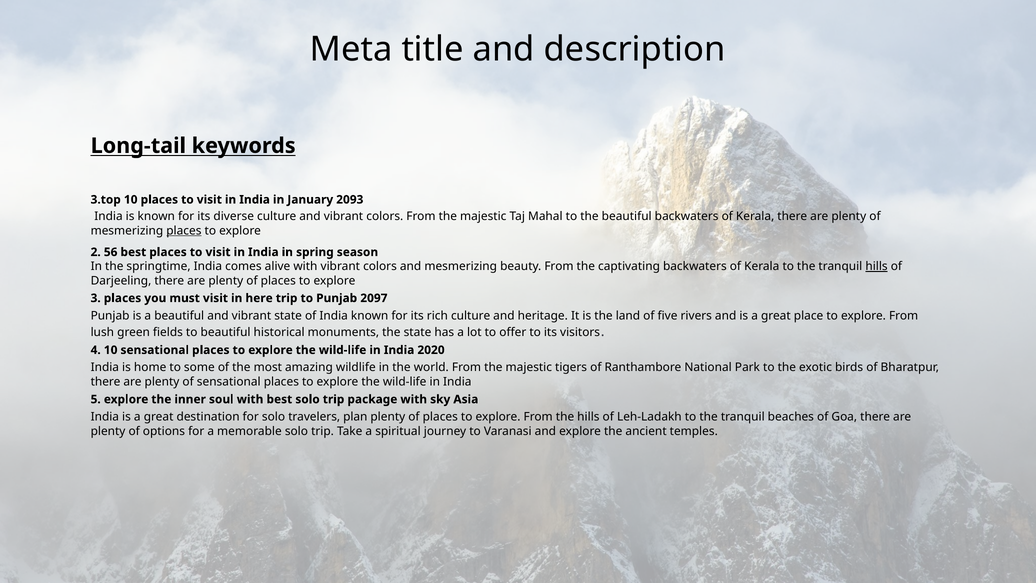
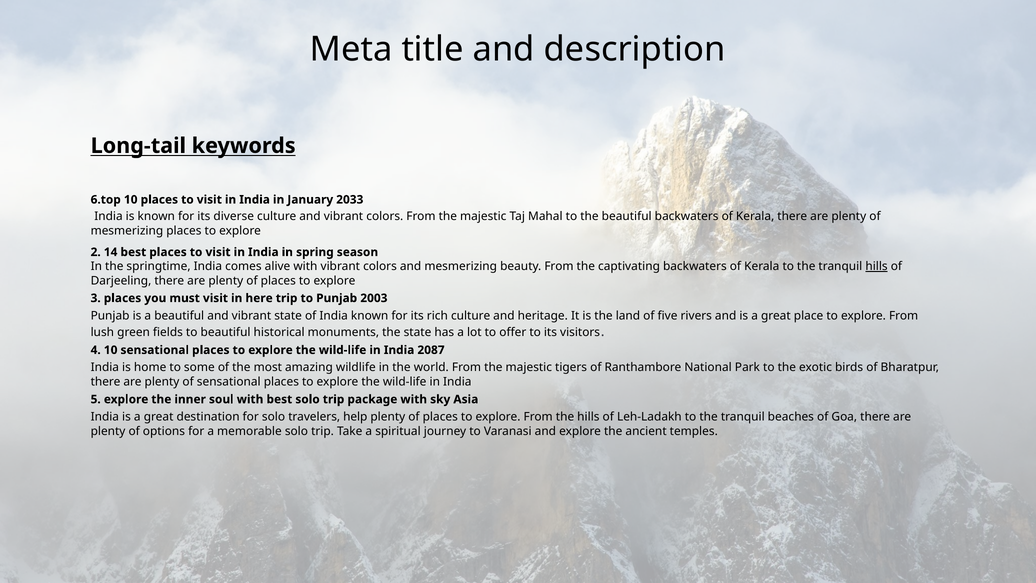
3.top: 3.top -> 6.top
2093: 2093 -> 2033
places at (184, 231) underline: present -> none
56: 56 -> 14
2097: 2097 -> 2003
2020: 2020 -> 2087
plan: plan -> help
